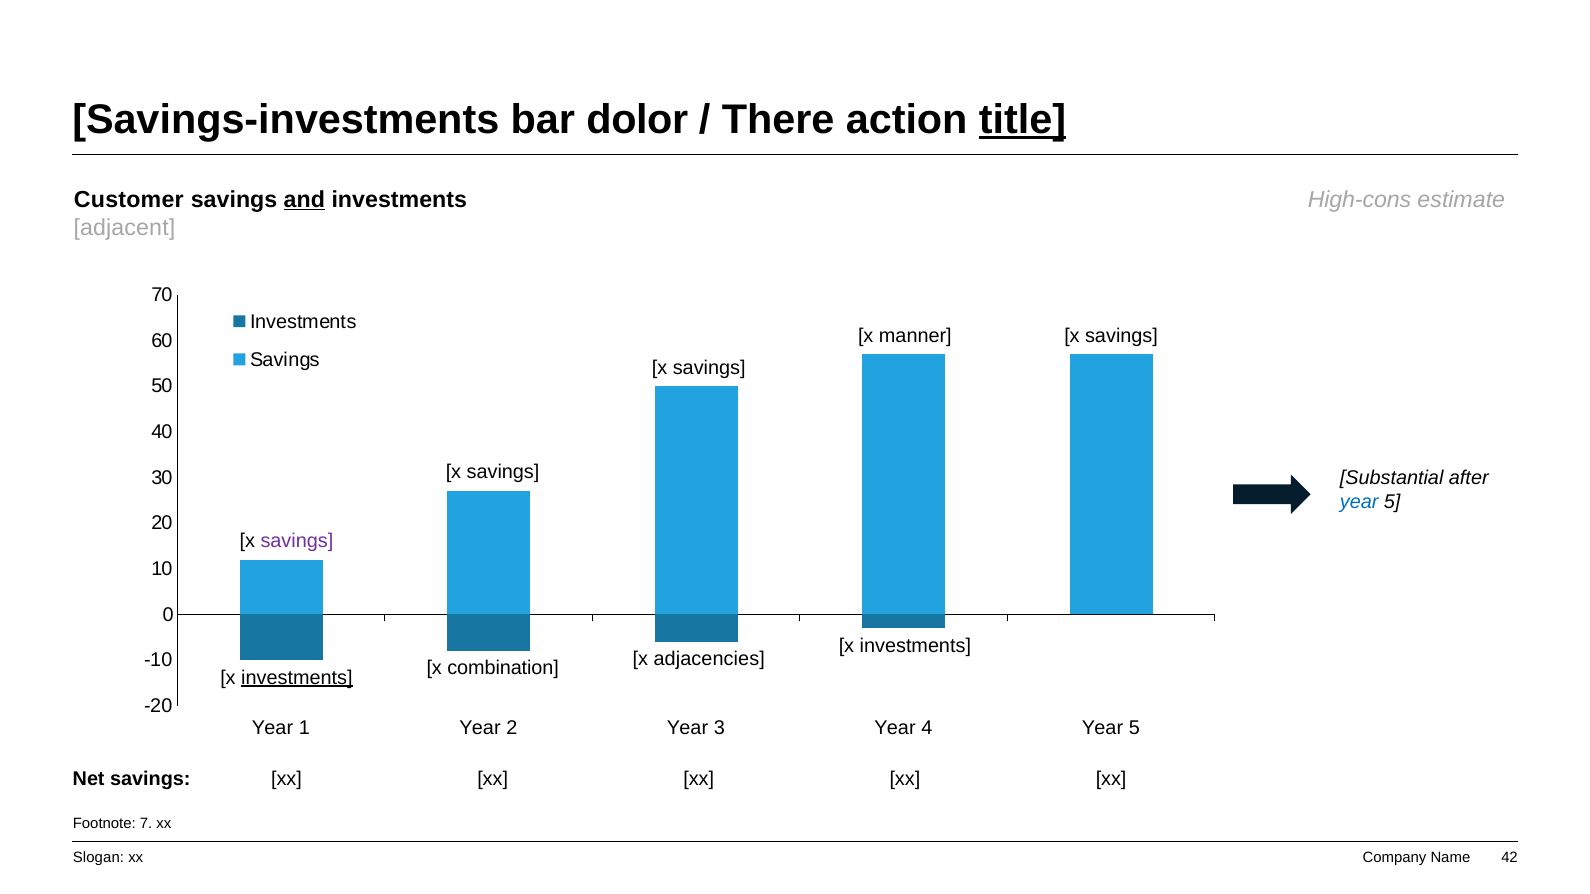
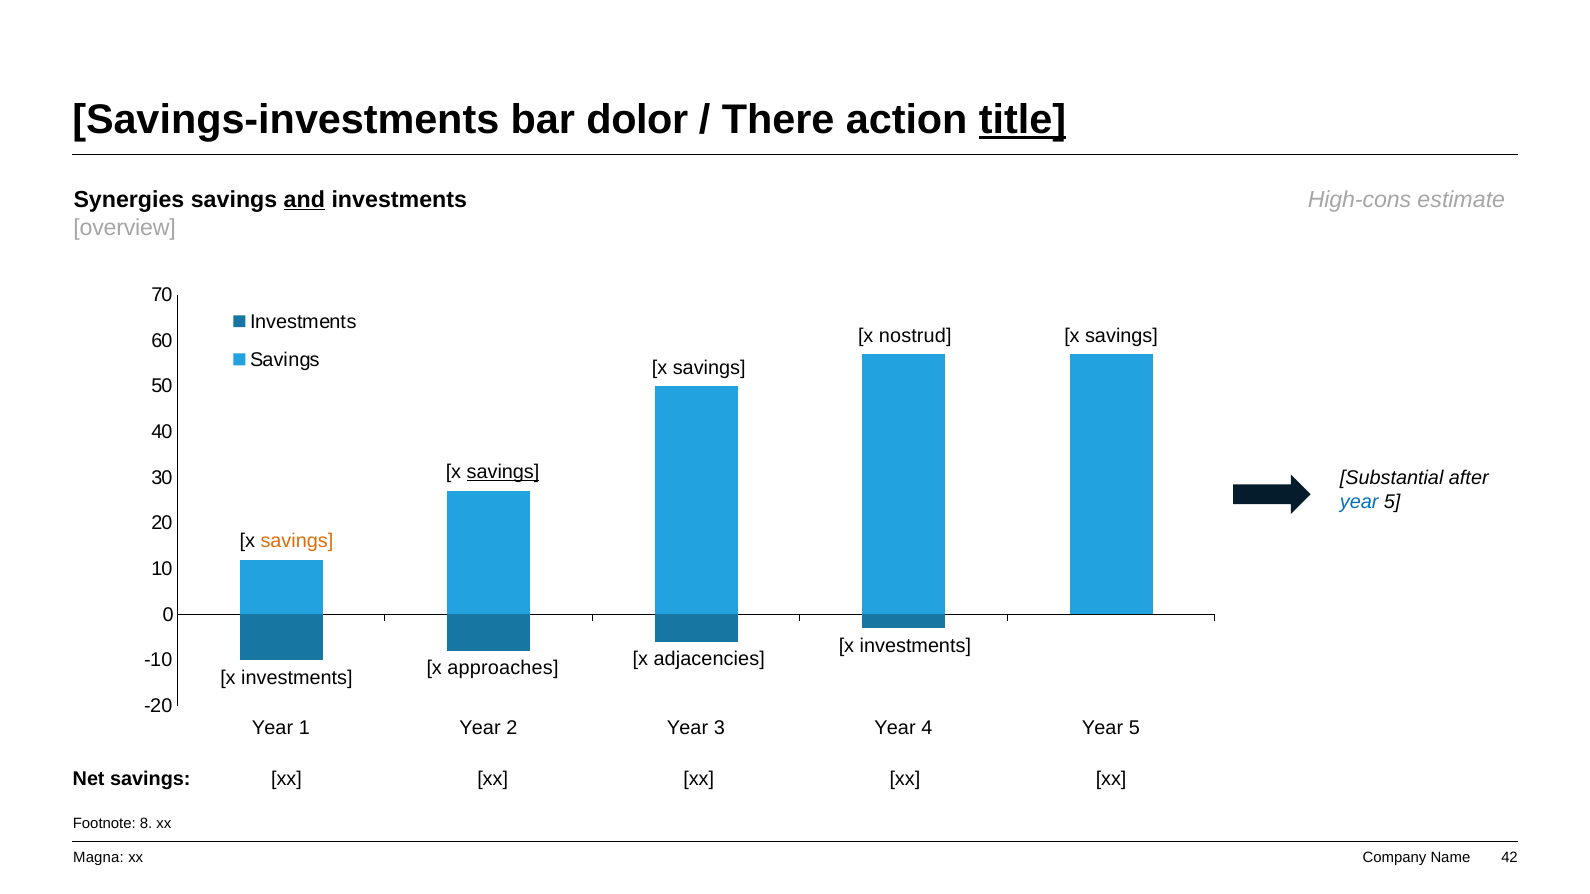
Customer: Customer -> Synergies
adjacent: adjacent -> overview
manner: manner -> nostrud
savings at (503, 472) underline: none -> present
savings at (297, 542) colour: purple -> orange
investments at (297, 678) underline: present -> none
combination: combination -> approaches
7: 7 -> 8
Slogan: Slogan -> Magna
